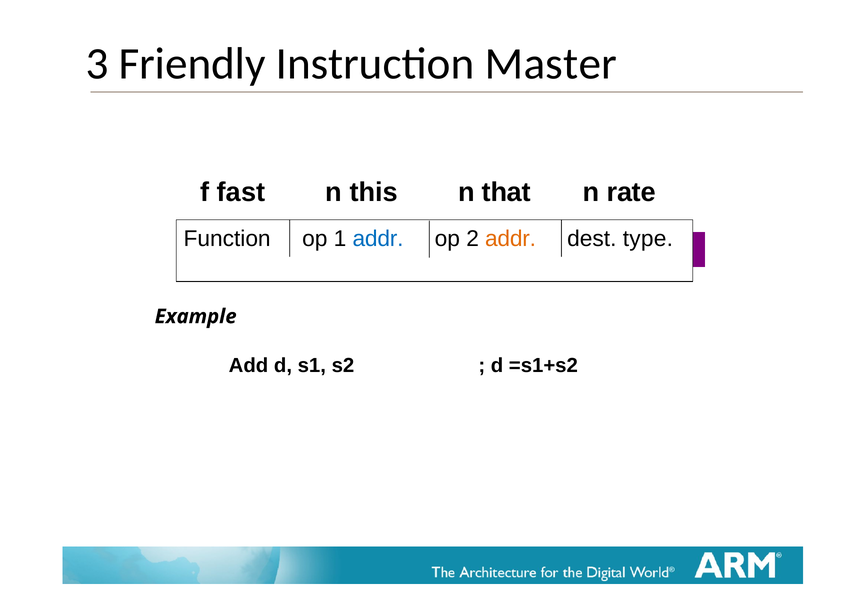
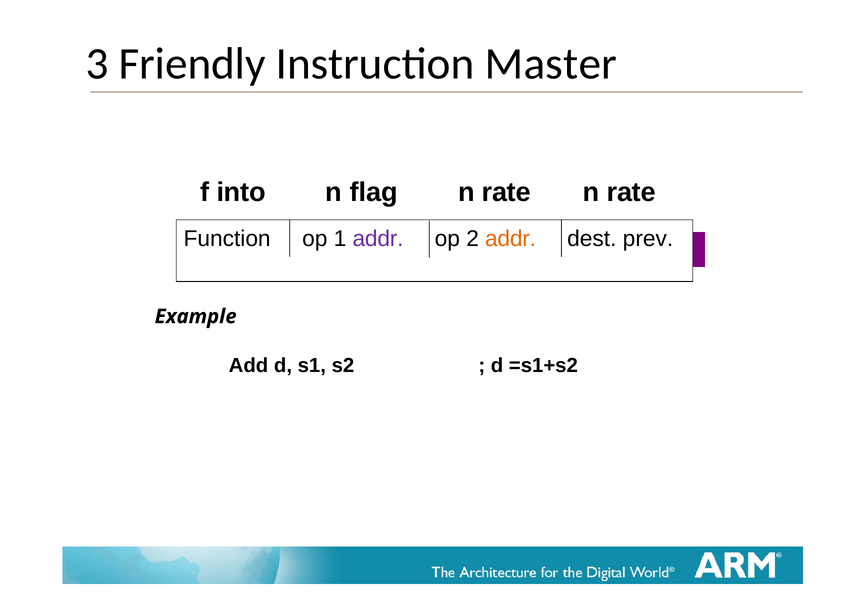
fast: fast -> into
this: this -> flag
that at (506, 192): that -> rate
addr at (378, 239) colour: blue -> purple
type: type -> prev
